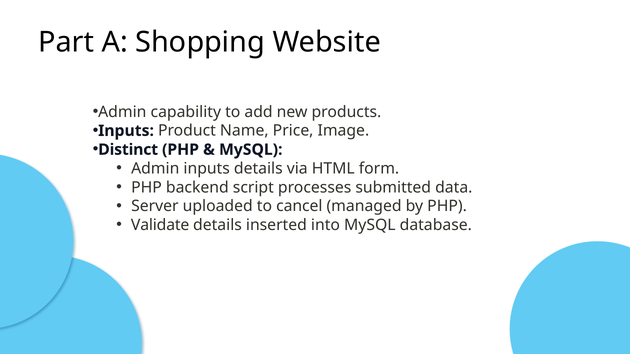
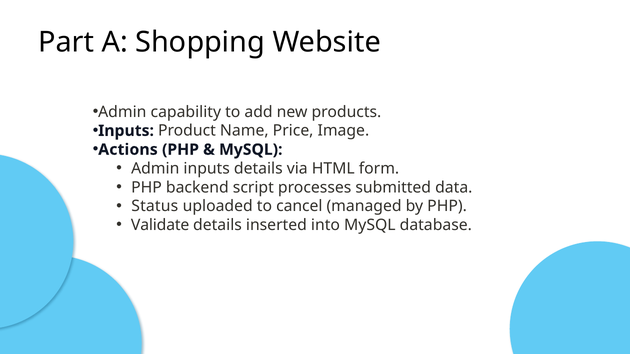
Distinct: Distinct -> Actions
Server: Server -> Status
